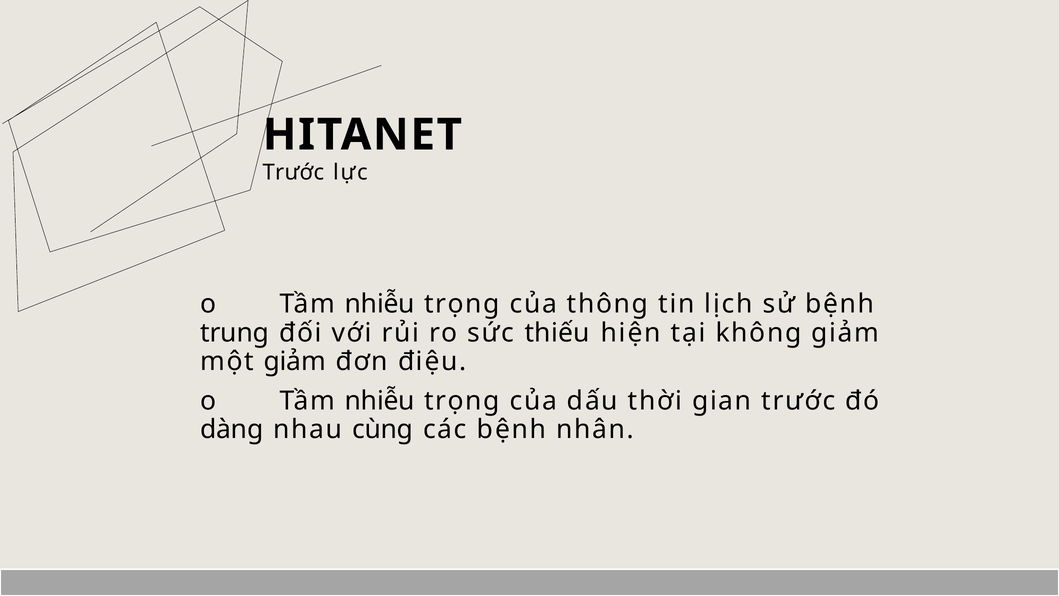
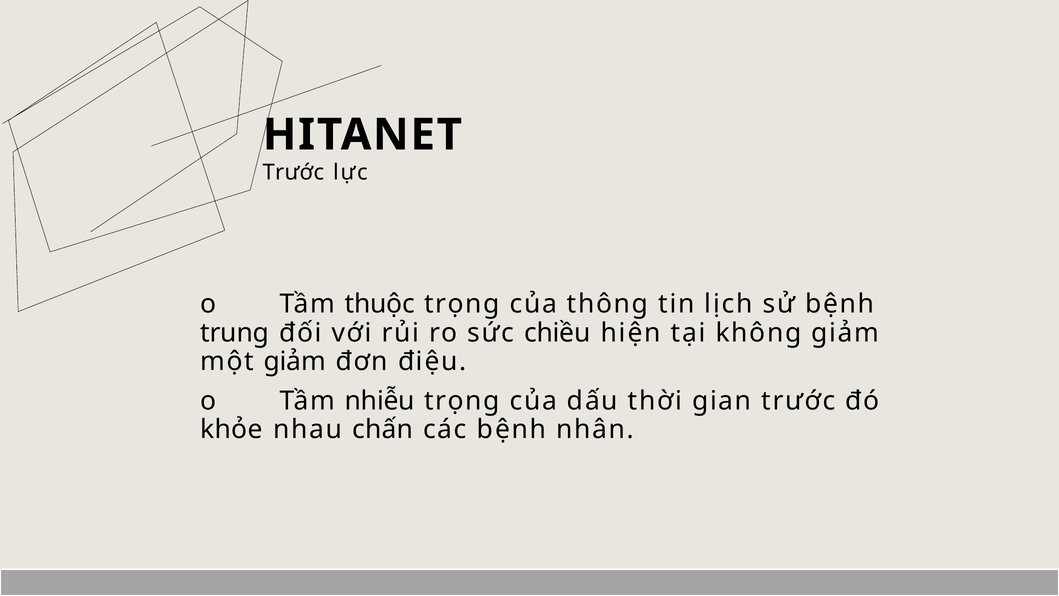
nhiễu at (380, 304): nhiễu -> thuộc
thiếu: thiếu -> chiều
dàng: dàng -> khỏe
cùng: cùng -> chấn
